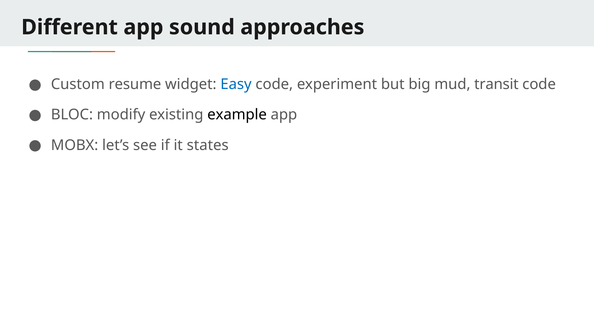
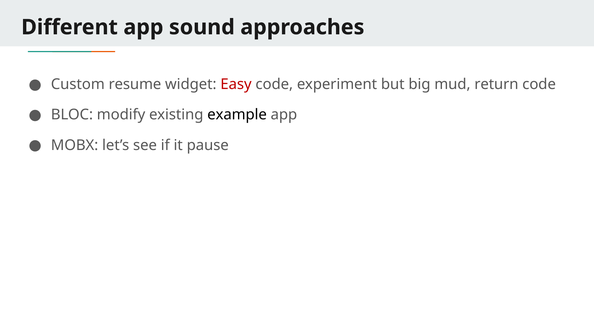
Easy colour: blue -> red
transit: transit -> return
states: states -> pause
